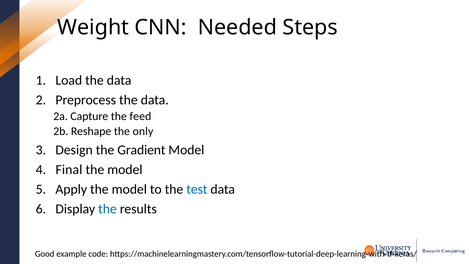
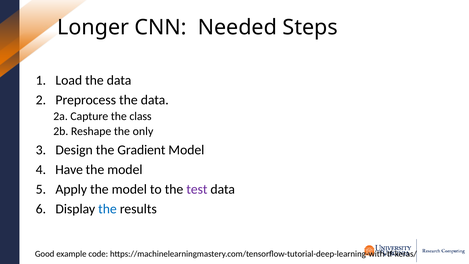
Weight: Weight -> Longer
feed: feed -> class
Final: Final -> Have
test colour: blue -> purple
